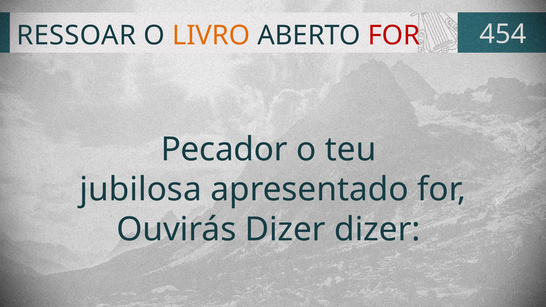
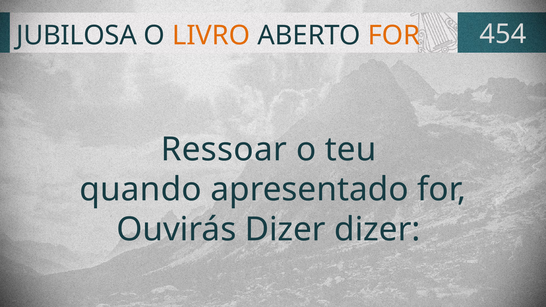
RESSOAR: RESSOAR -> JUBILOSA
FOR at (394, 35) colour: red -> orange
Pecador: Pecador -> Ressoar
jubilosa: jubilosa -> quando
